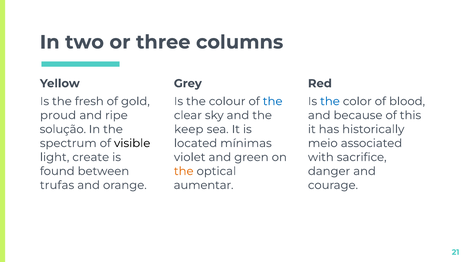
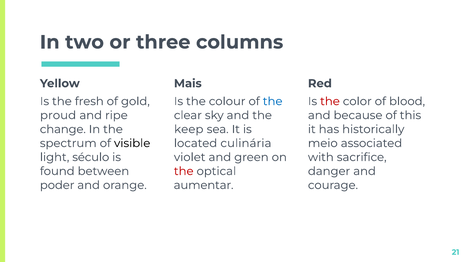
Grey: Grey -> Mais
the at (330, 101) colour: blue -> red
solução: solução -> change
mínimas: mínimas -> culinária
create: create -> século
the at (184, 171) colour: orange -> red
trufas: trufas -> poder
